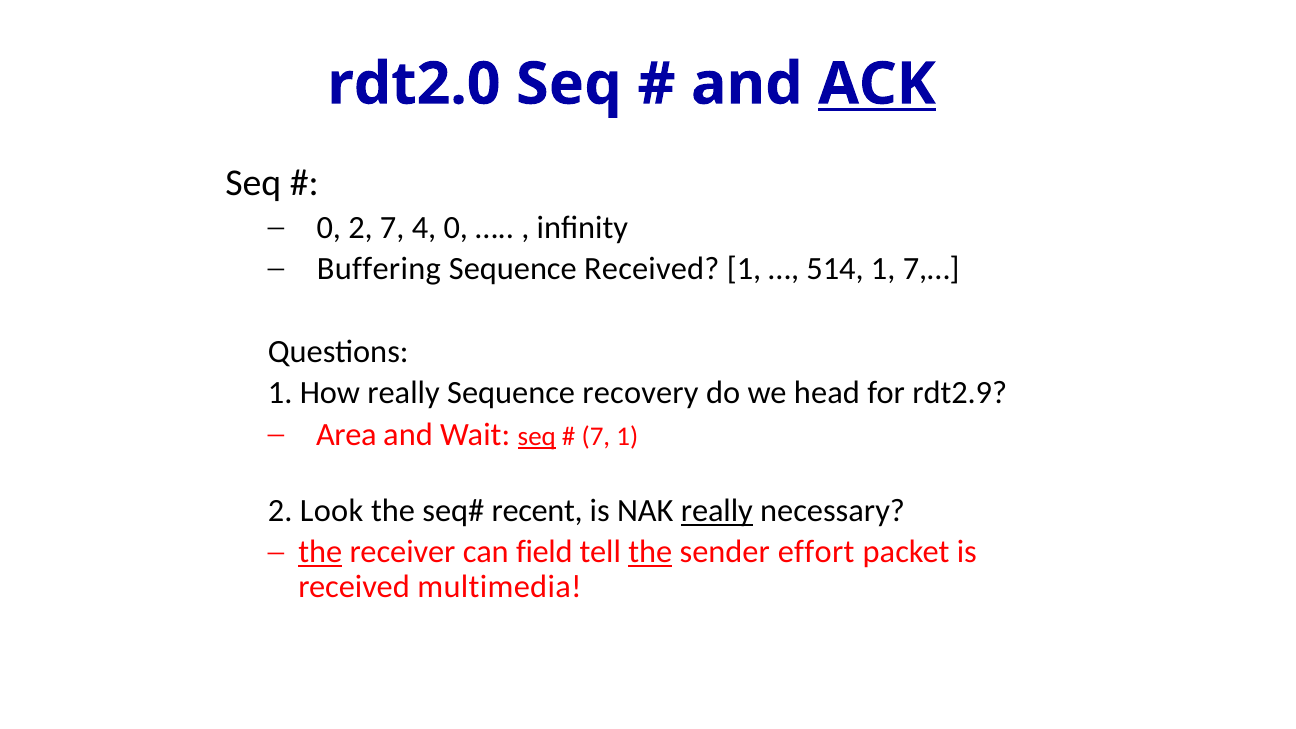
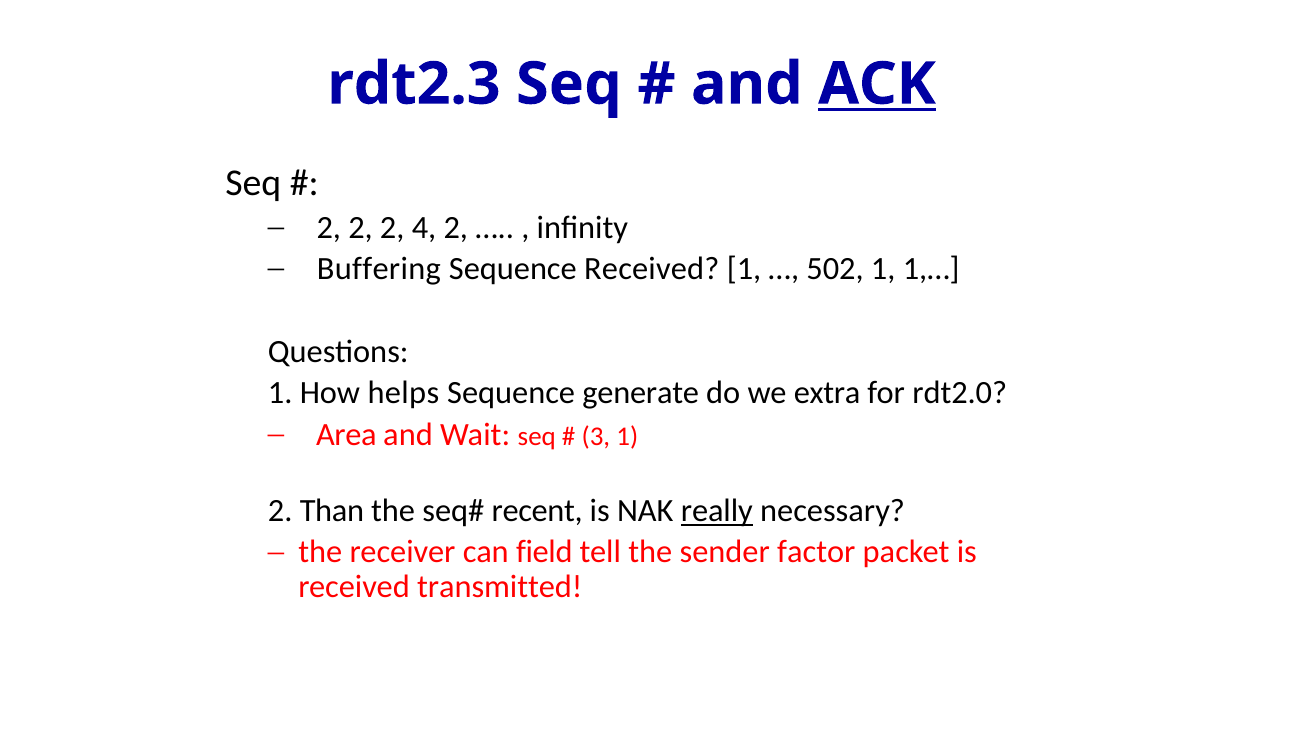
rdt2.0: rdt2.0 -> rdt2.3
0 at (329, 227): 0 -> 2
7 at (392, 227): 7 -> 2
4 0: 0 -> 2
514: 514 -> 502
7,…: 7,… -> 1,…
How really: really -> helps
recovery: recovery -> generate
head: head -> extra
rdt2.9: rdt2.9 -> rdt2.0
seq at (537, 436) underline: present -> none
7 at (596, 436): 7 -> 3
Look: Look -> Than
the at (320, 552) underline: present -> none
the at (650, 552) underline: present -> none
effort: effort -> factor
multimedia: multimedia -> transmitted
